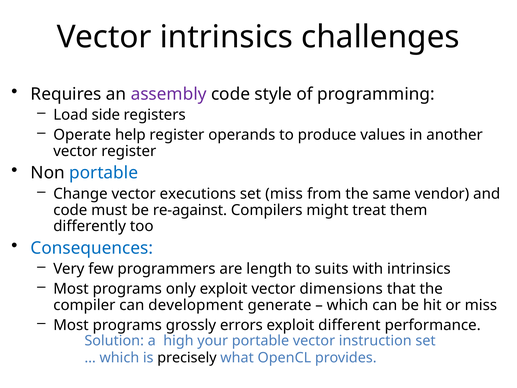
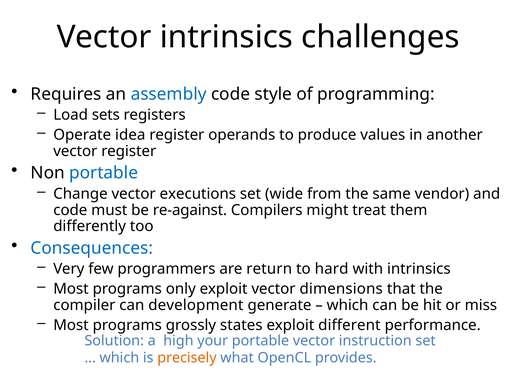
assembly colour: purple -> blue
side: side -> sets
help: help -> idea
set miss: miss -> wide
length: length -> return
suits: suits -> hard
errors: errors -> states
precisely colour: black -> orange
